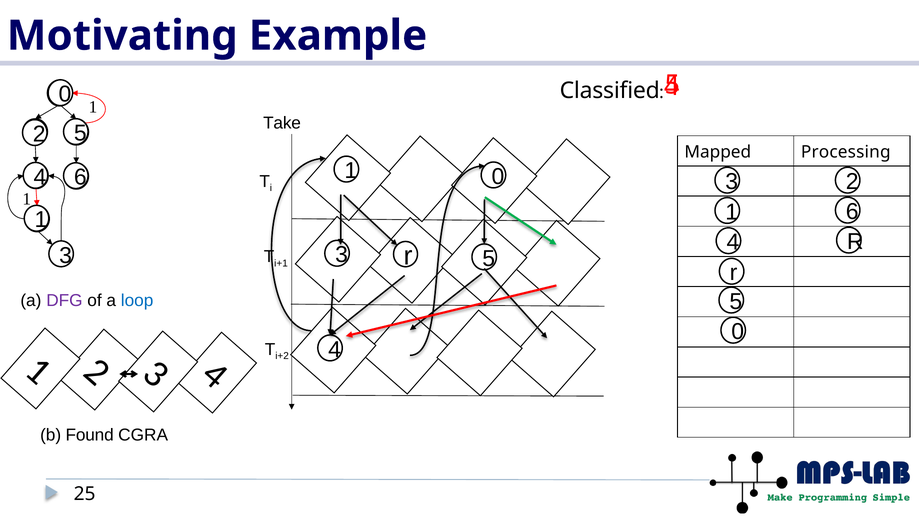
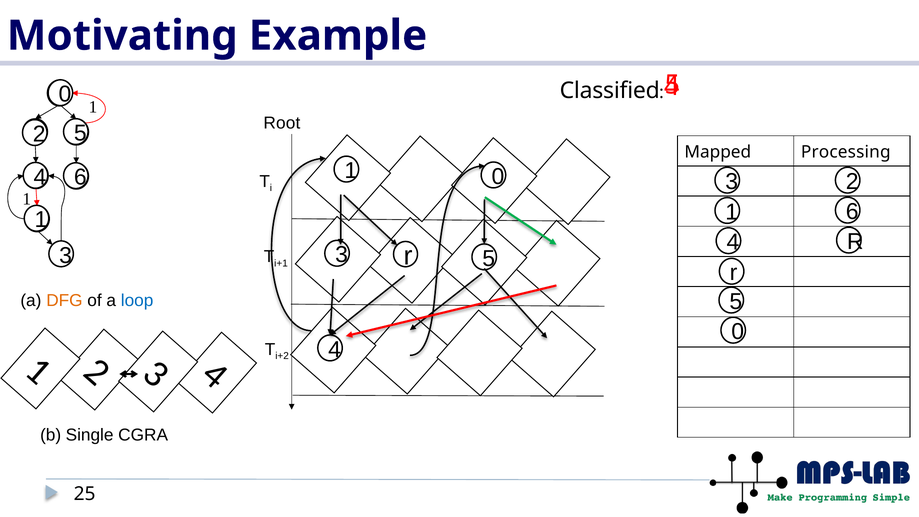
Take: Take -> Root
DFG colour: purple -> orange
Found: Found -> Single
